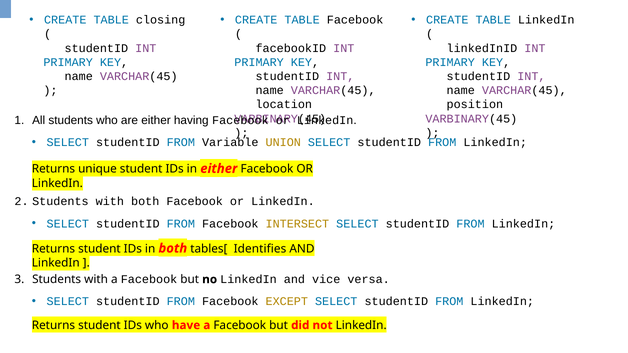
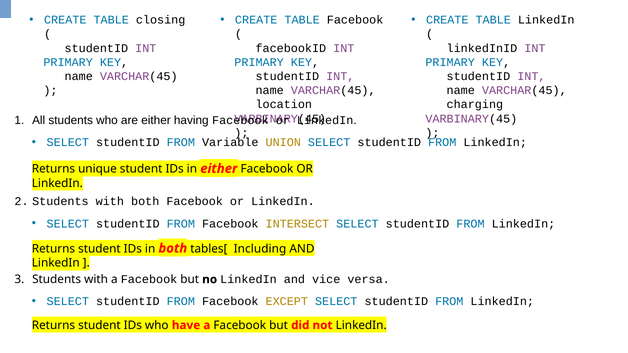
position: position -> charging
Identifies: Identifies -> Including
